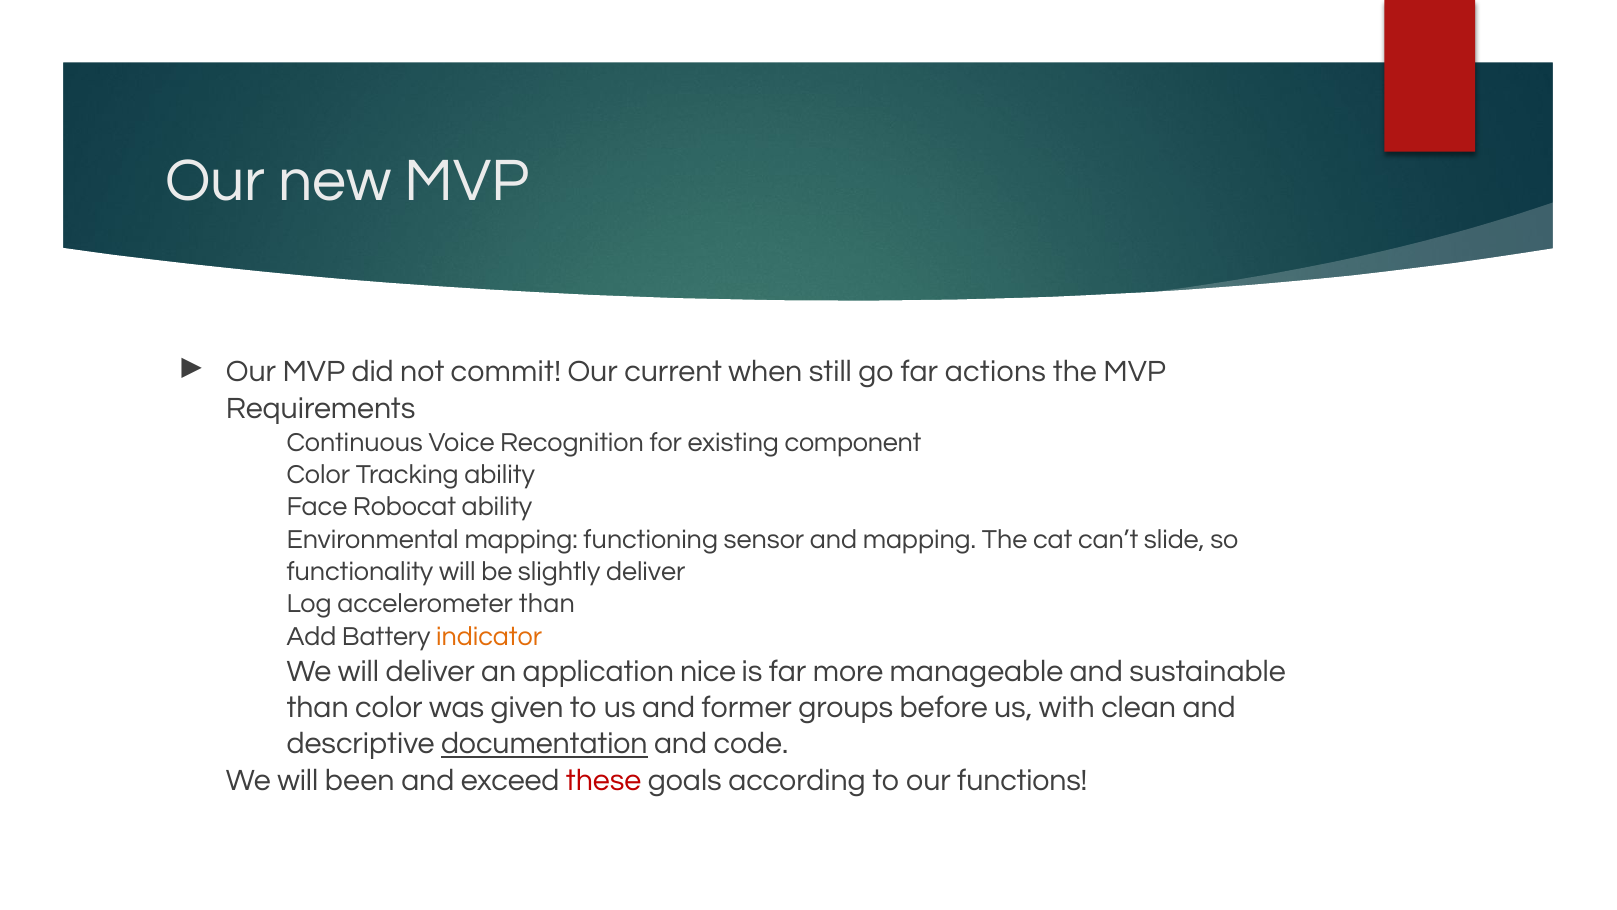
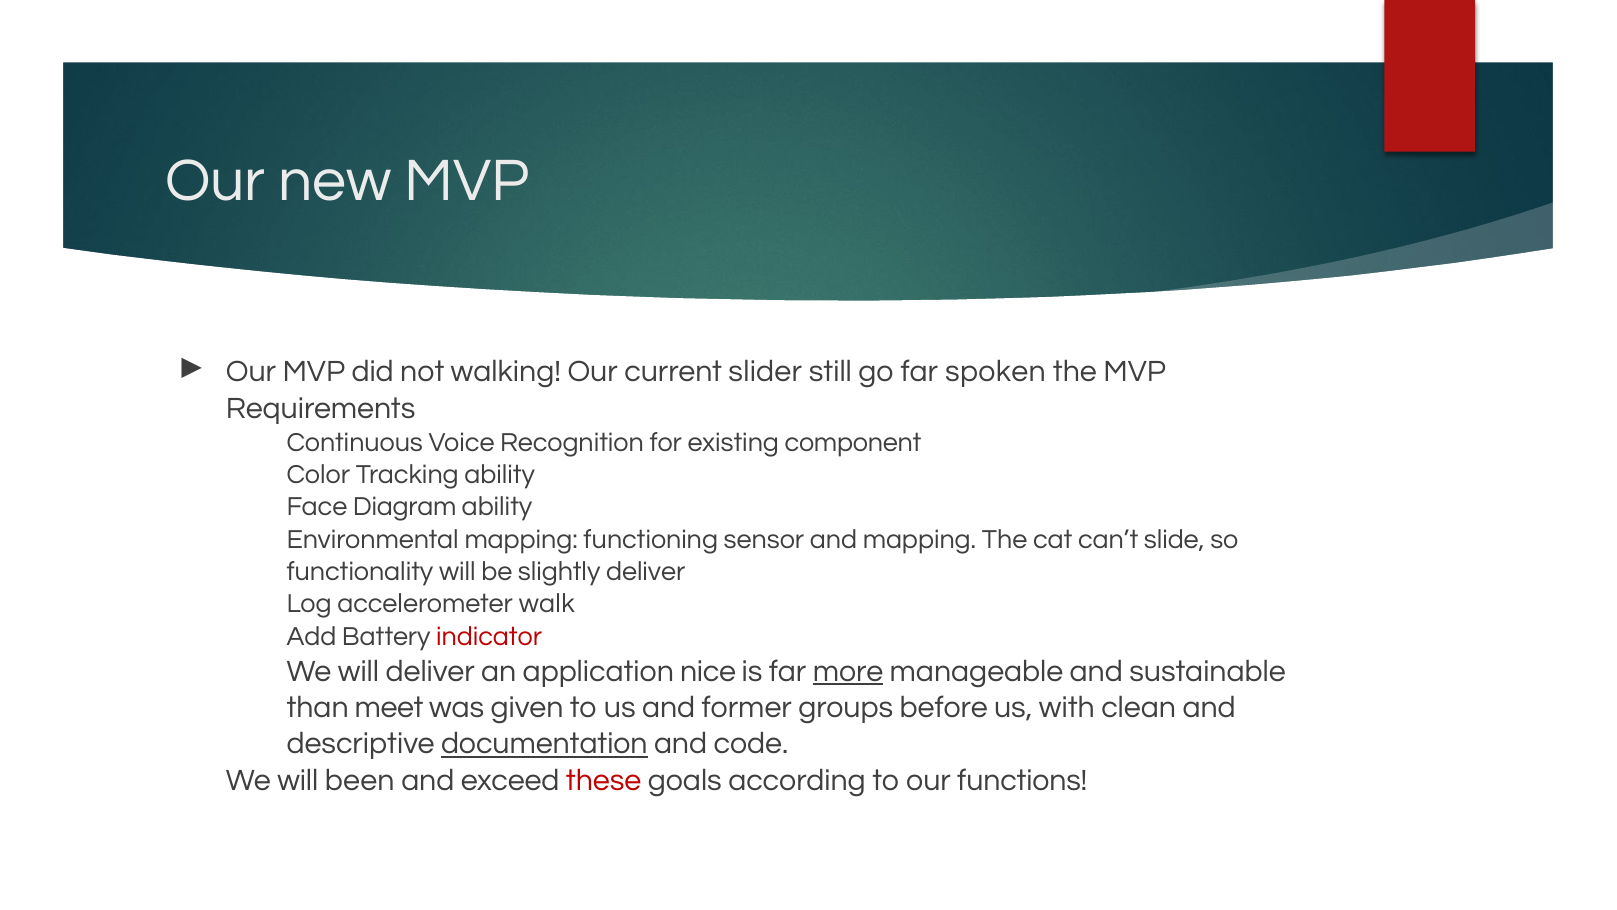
commit: commit -> walking
when: when -> slider
actions: actions -> spoken
Robocat: Robocat -> Diagram
accelerometer than: than -> walk
indicator colour: orange -> red
more underline: none -> present
color: color -> meet
